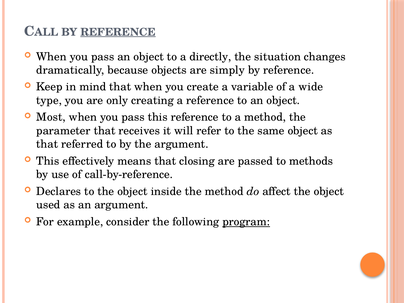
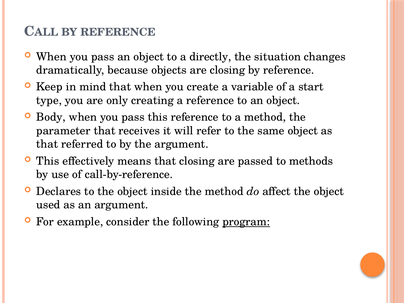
REFERENCE at (118, 32) underline: present -> none
are simply: simply -> closing
wide: wide -> start
Most: Most -> Body
